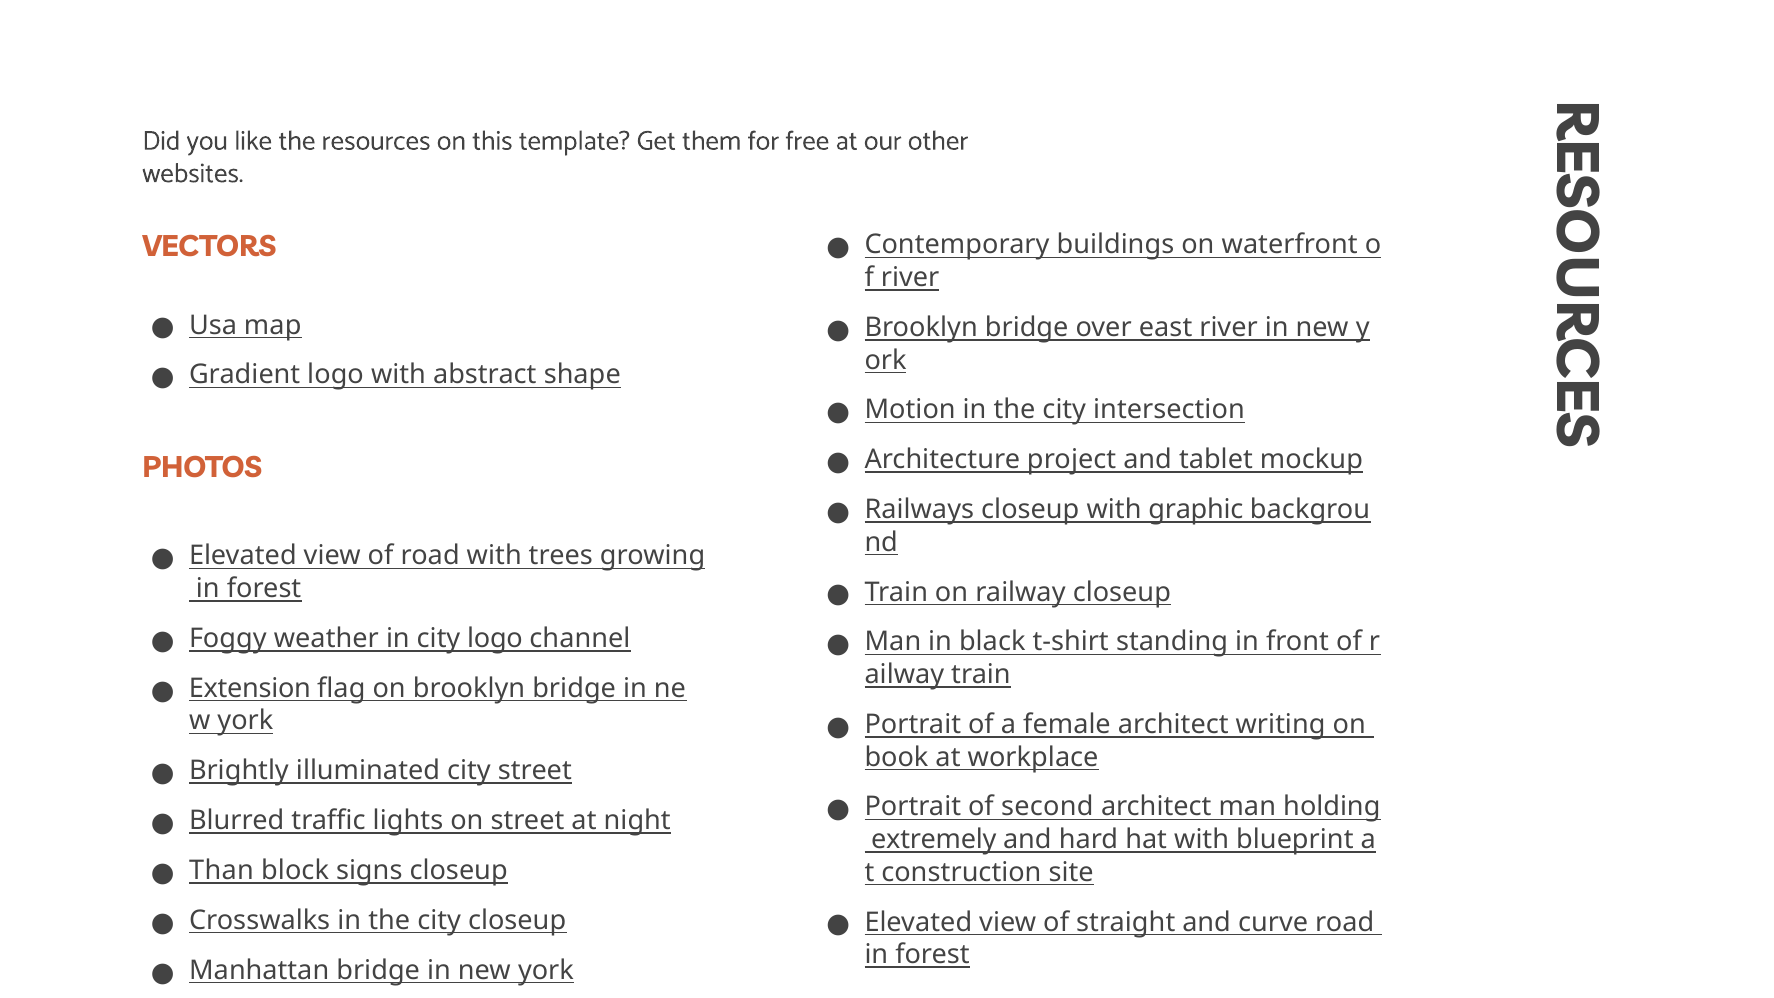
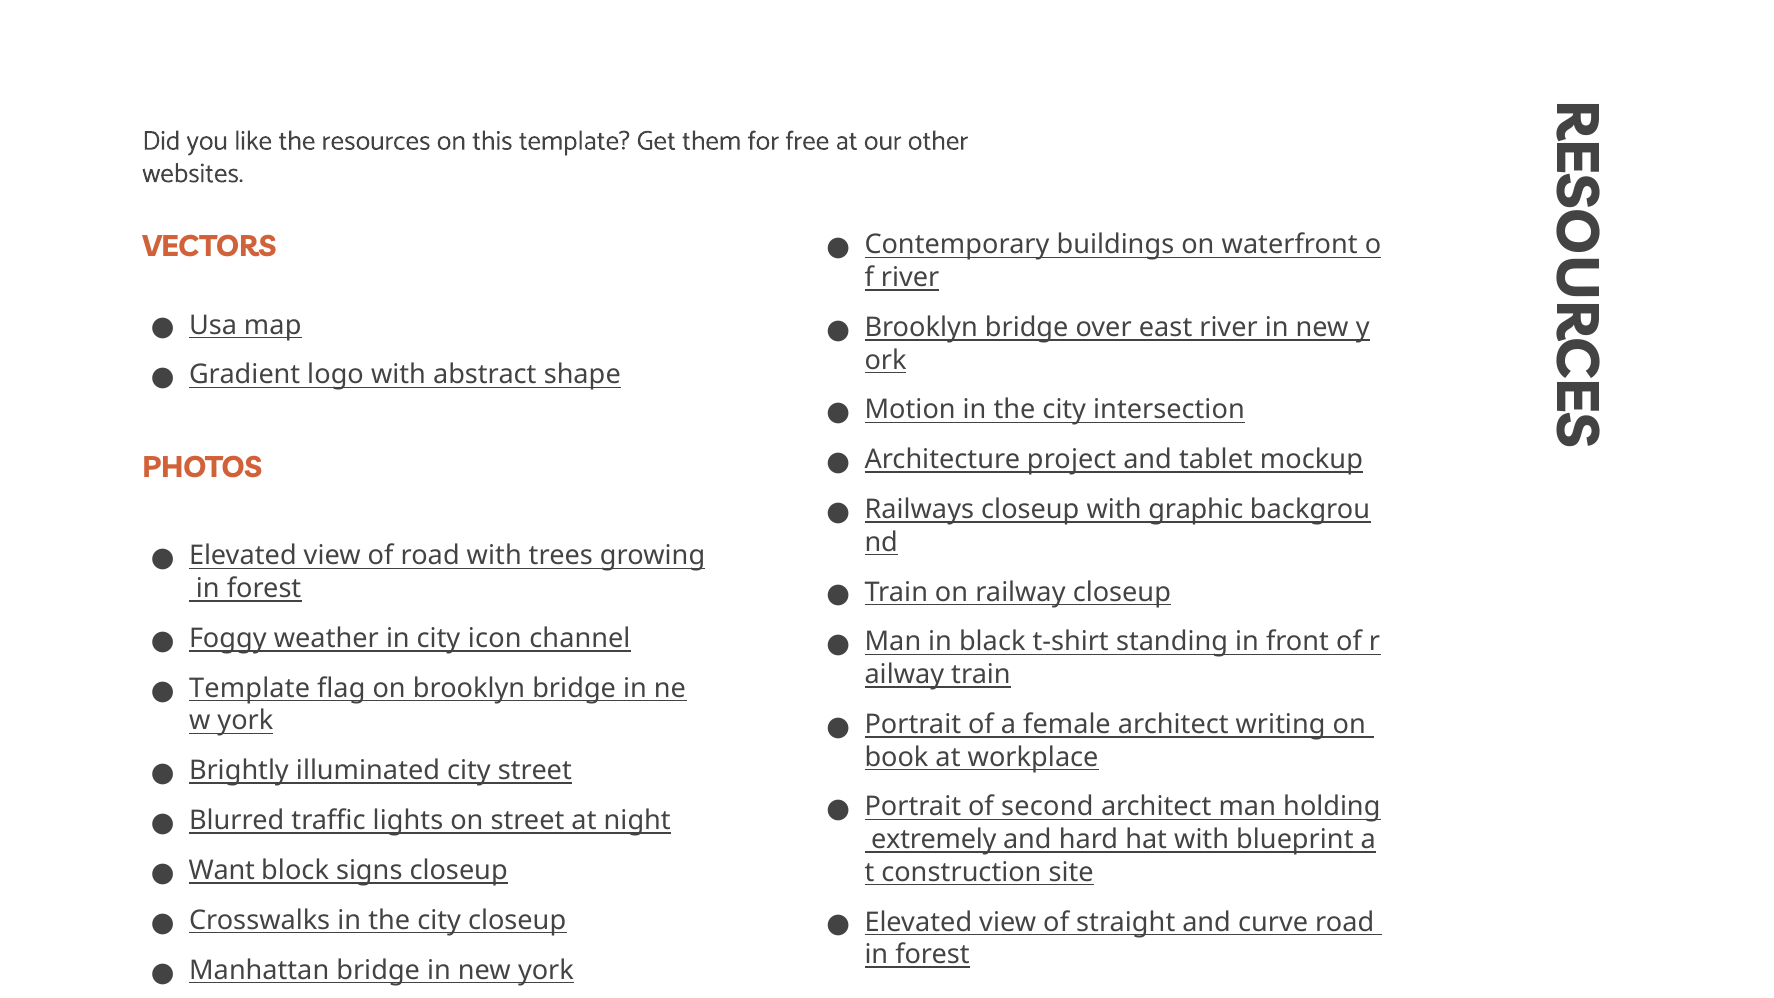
city logo: logo -> icon
Extension at (250, 688): Extension -> Template
Than: Than -> Want
